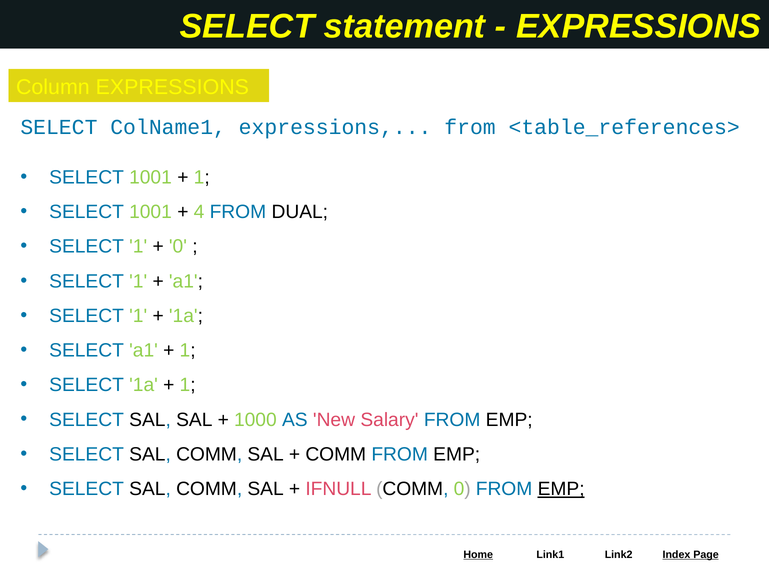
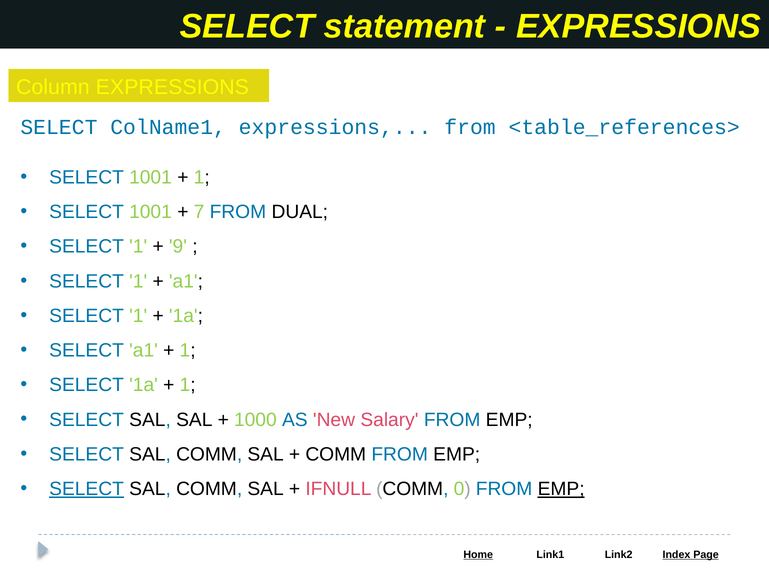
4: 4 -> 7
0 at (178, 246): 0 -> 9
SELECT at (87, 489) underline: none -> present
